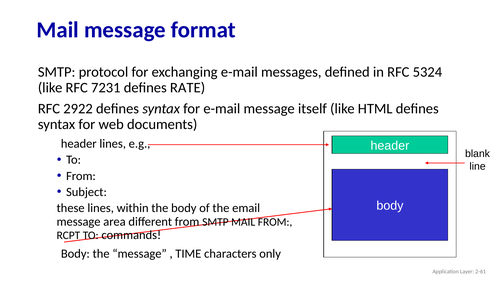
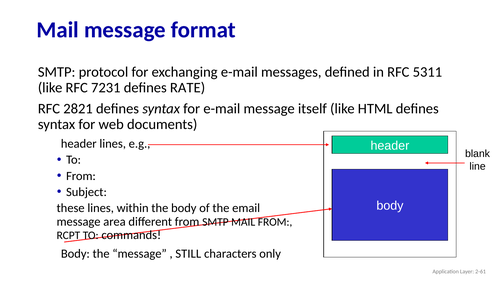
5324: 5324 -> 5311
2922: 2922 -> 2821
TIME: TIME -> STILL
